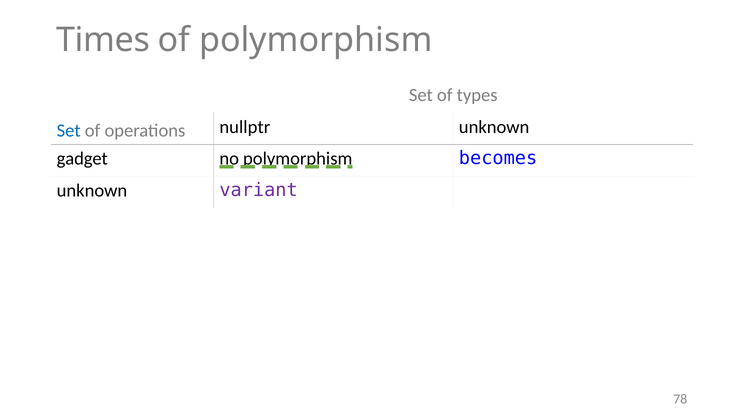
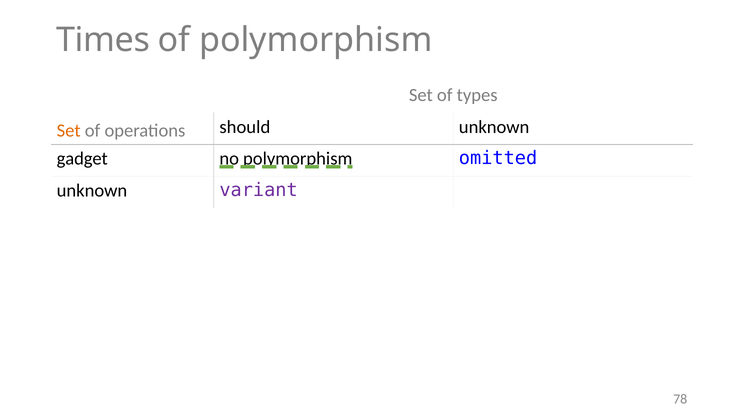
nullptr: nullptr -> should
Set at (69, 131) colour: blue -> orange
becomes: becomes -> omitted
